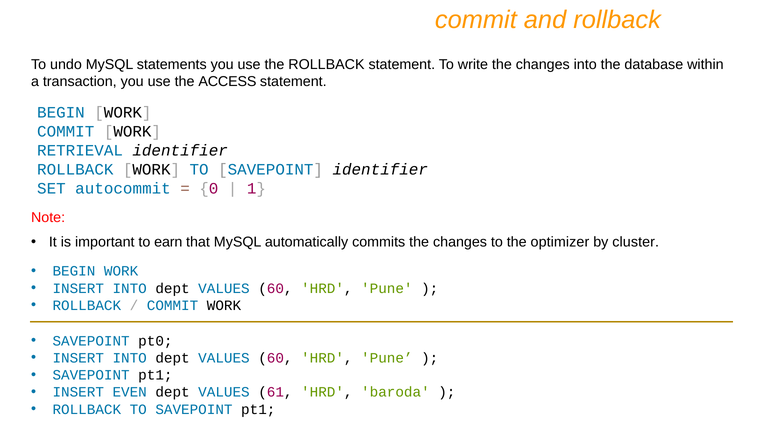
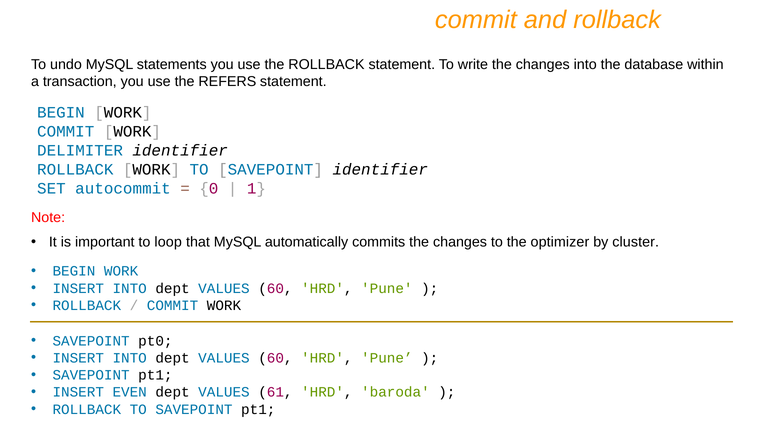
ACCESS: ACCESS -> REFERS
RETRIEVAL: RETRIEVAL -> DELIMITER
earn: earn -> loop
